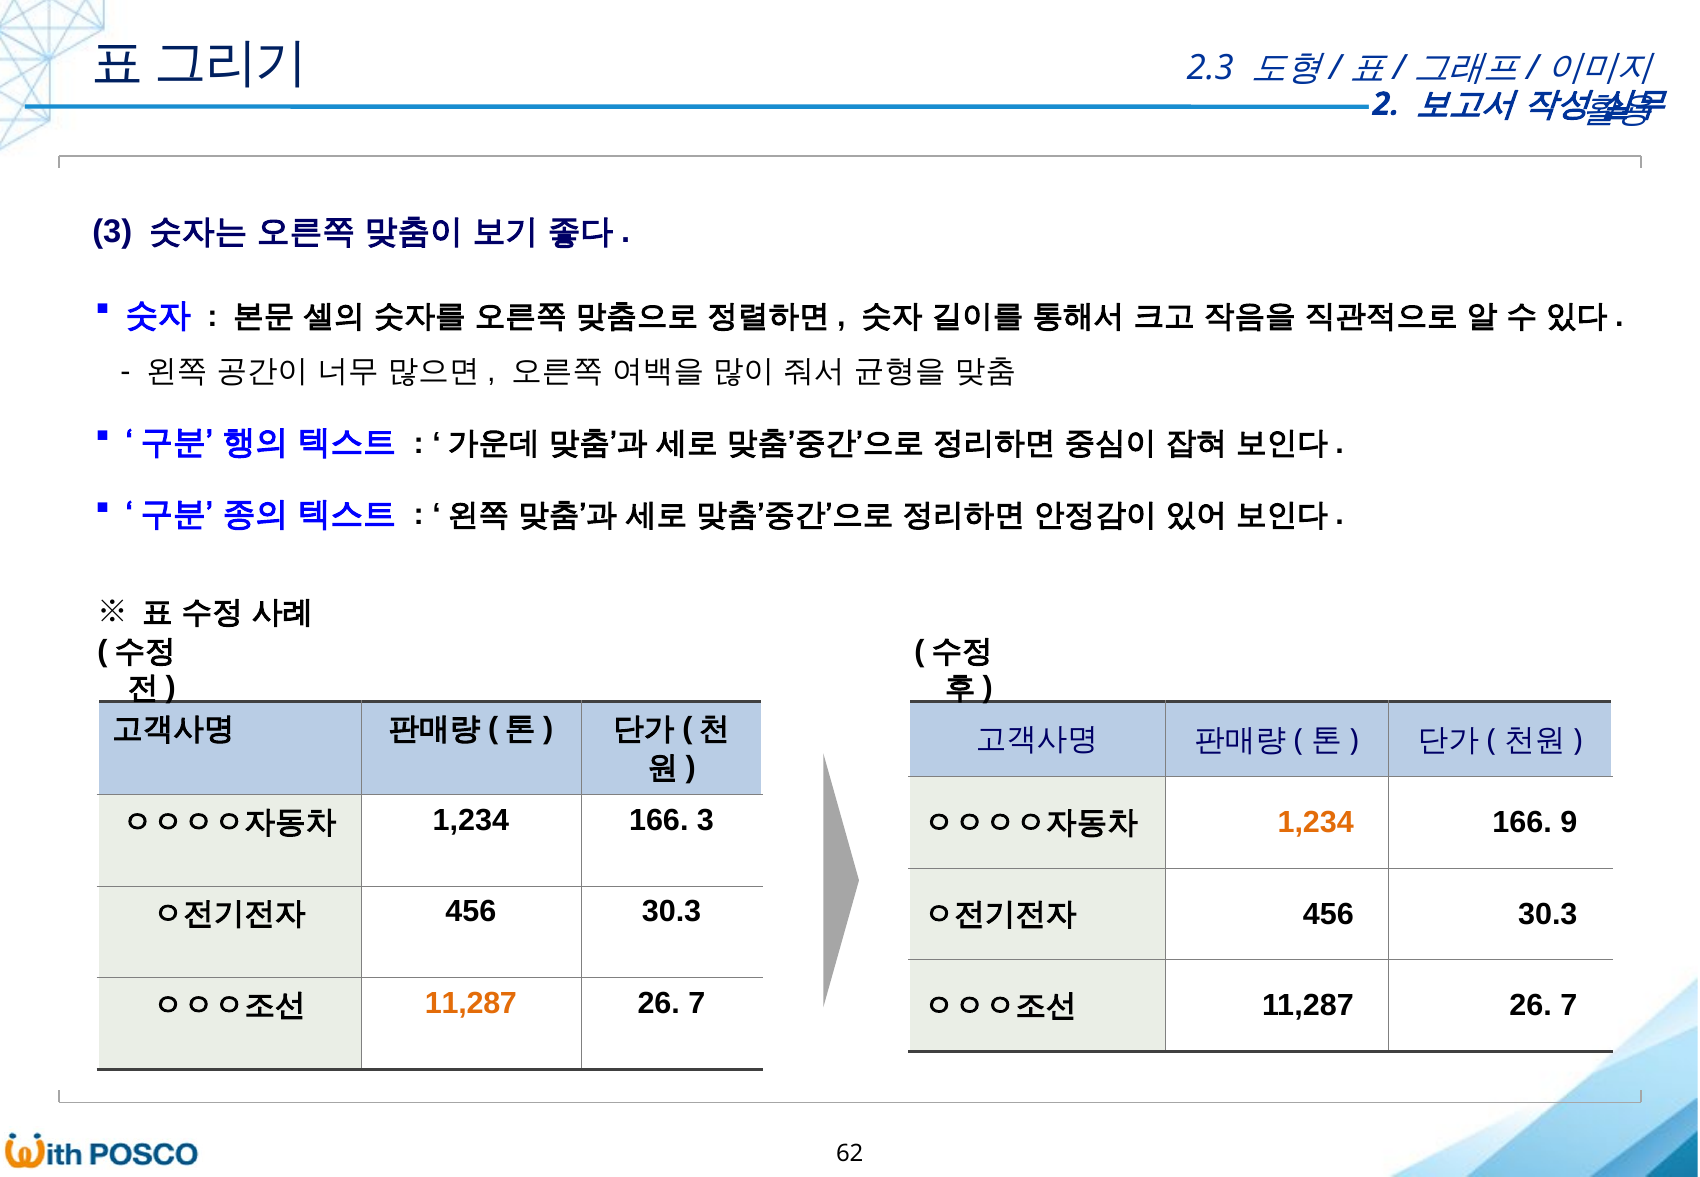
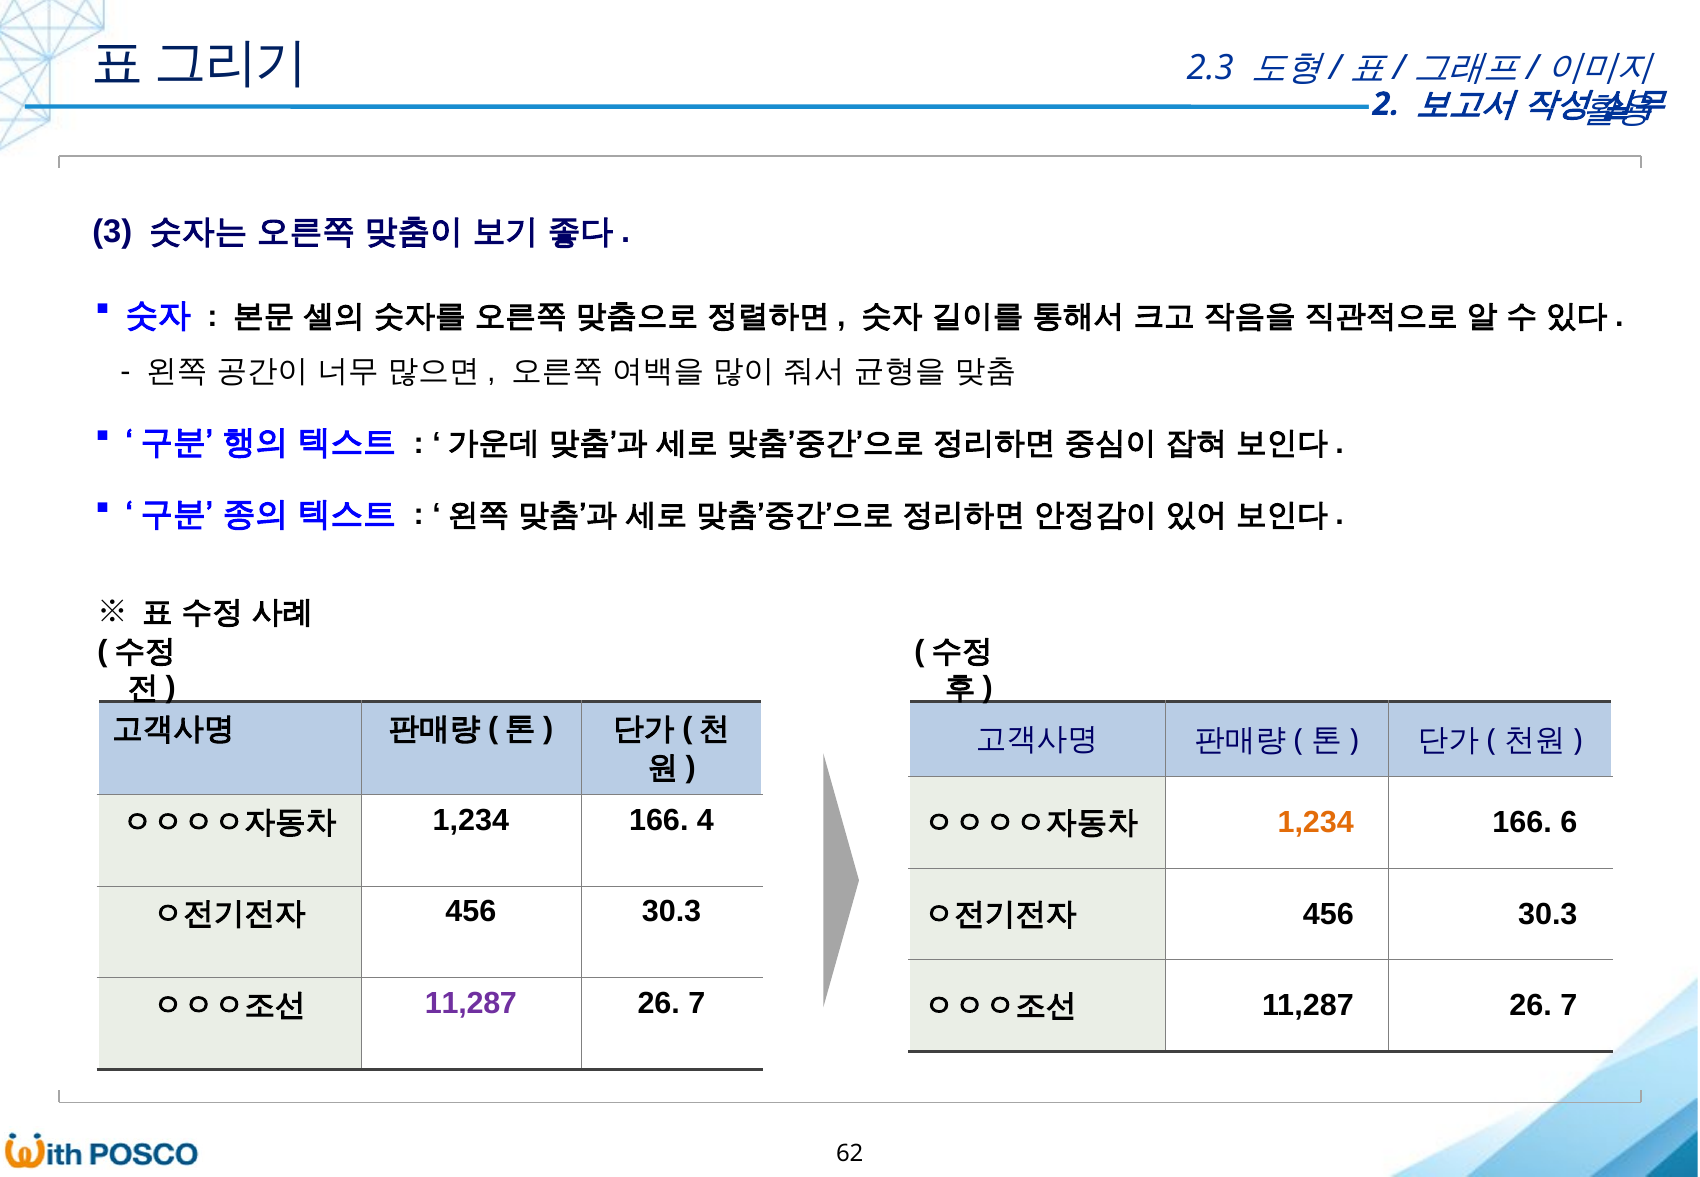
166 3: 3 -> 4
9: 9 -> 6
11,287 at (471, 1003) colour: orange -> purple
